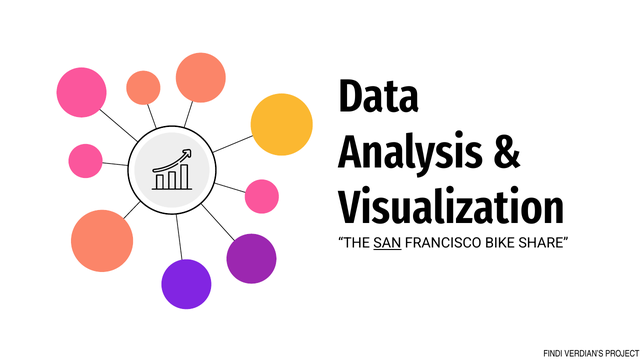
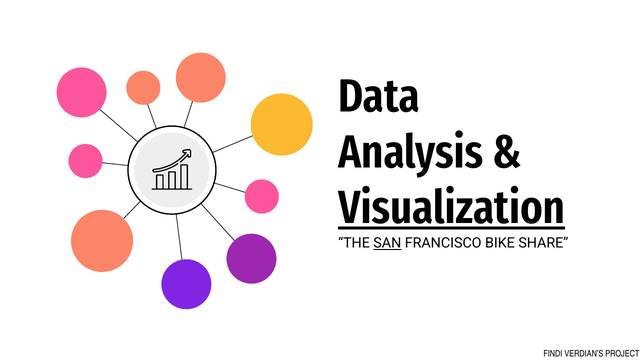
Visualization underline: none -> present
